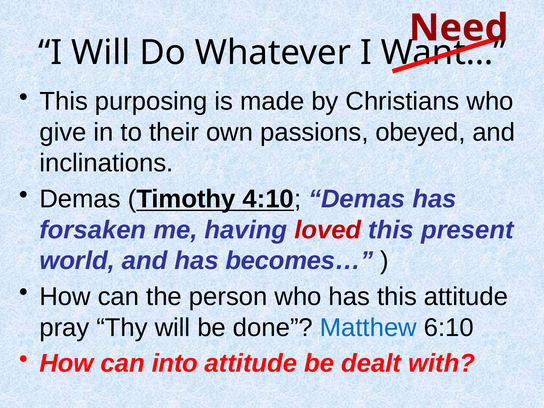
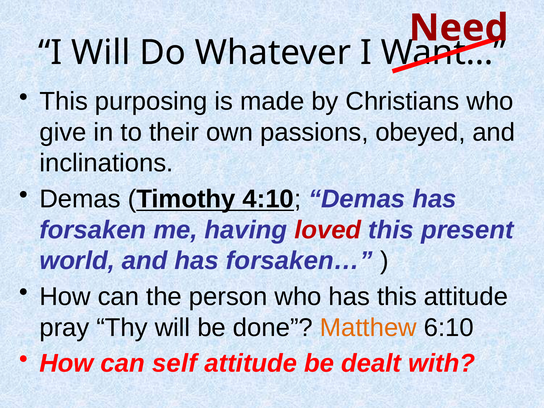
becomes…: becomes… -> forsaken…
Matthew colour: blue -> orange
into: into -> self
